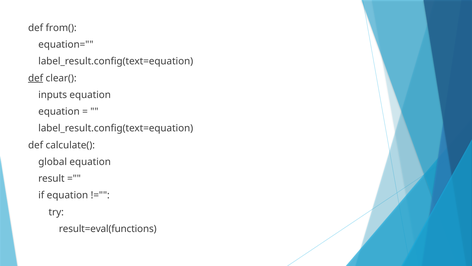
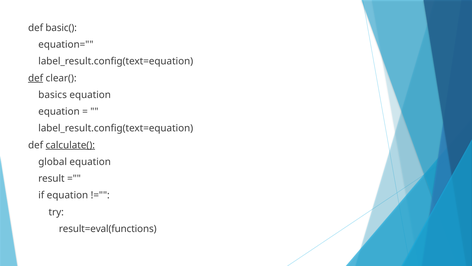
from(: from( -> basic(
inputs: inputs -> basics
calculate( underline: none -> present
